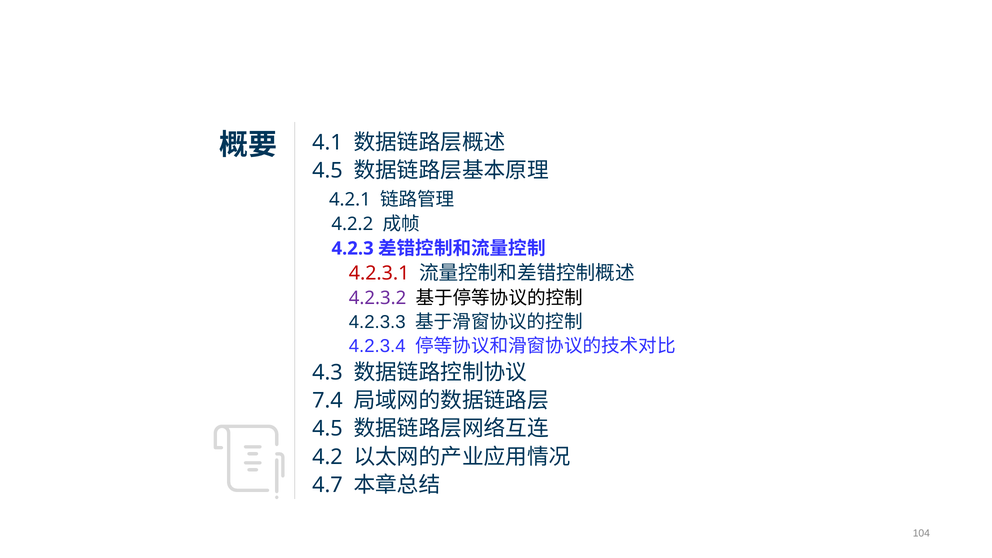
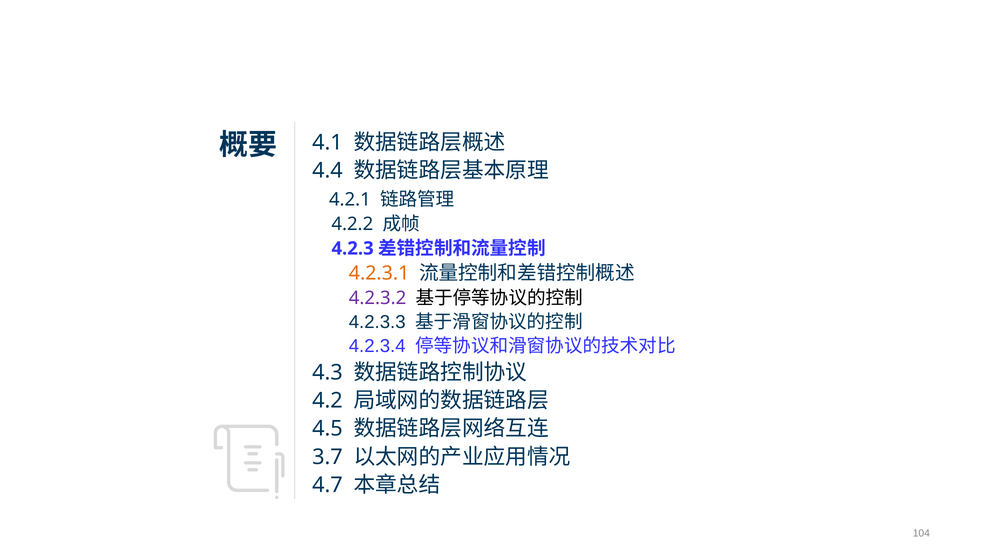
4.5 at (327, 171): 4.5 -> 4.4
4.2.3.1 colour: red -> orange
7.4: 7.4 -> 4.2
4.2: 4.2 -> 3.7
